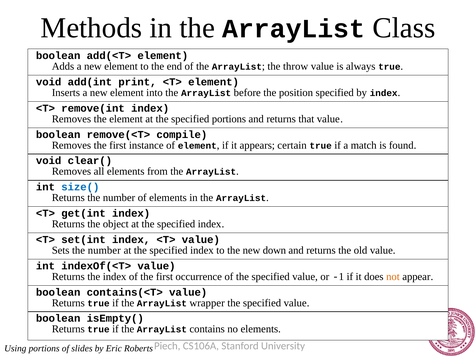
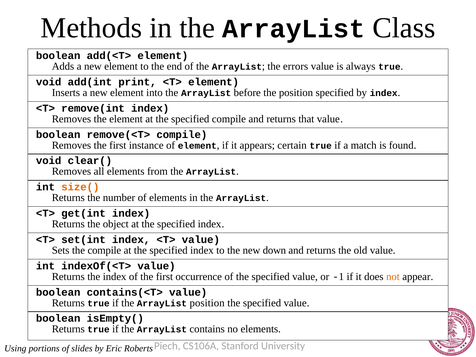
throw: throw -> errors
specified portions: portions -> compile
size( colour: blue -> orange
Sets the number: number -> compile
ArrayList wrapper: wrapper -> position
